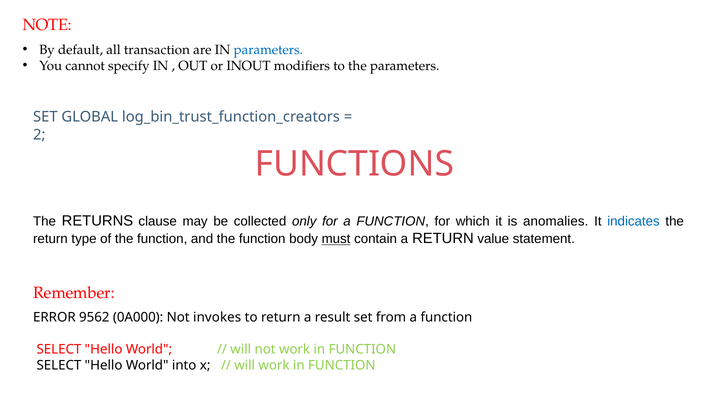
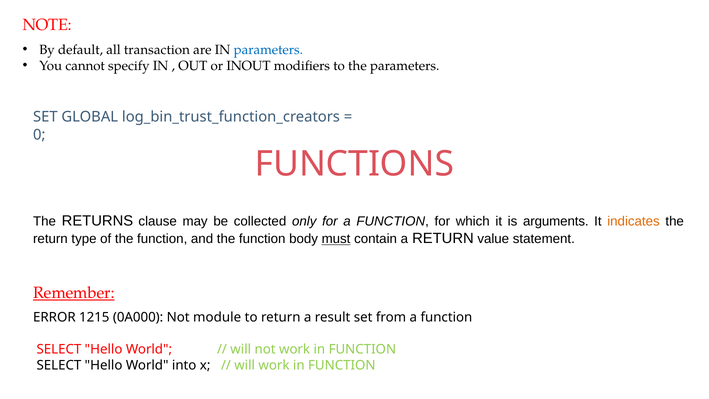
2: 2 -> 0
anomalies: anomalies -> arguments
indicates colour: blue -> orange
Remember underline: none -> present
9562: 9562 -> 1215
invokes: invokes -> module
